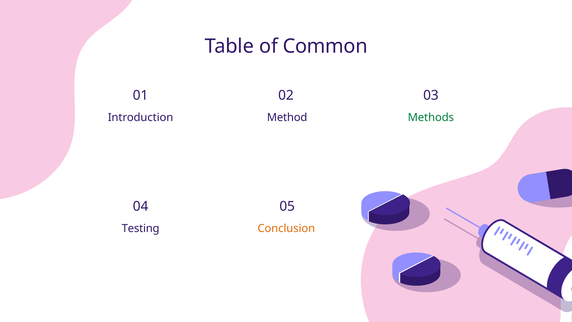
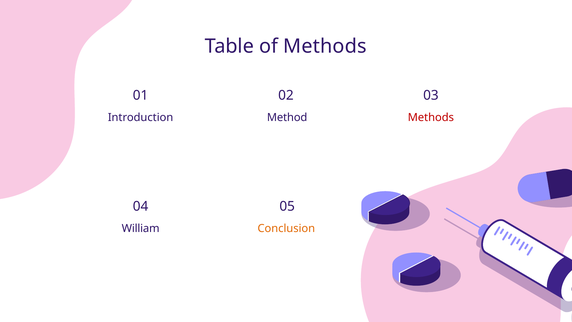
of Common: Common -> Methods
Methods at (431, 117) colour: green -> red
Testing: Testing -> William
